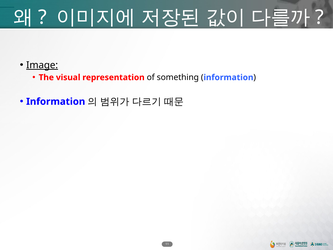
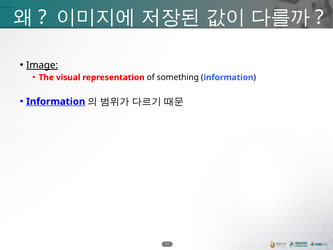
Information at (56, 101) underline: none -> present
